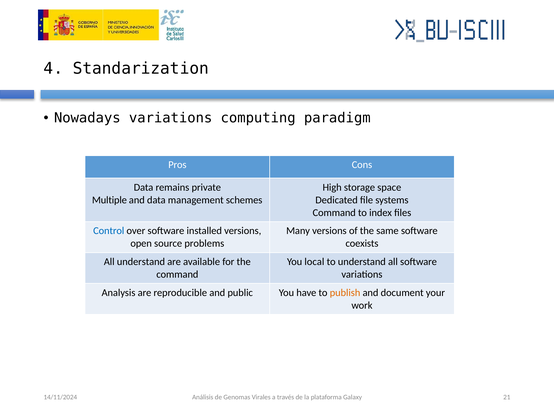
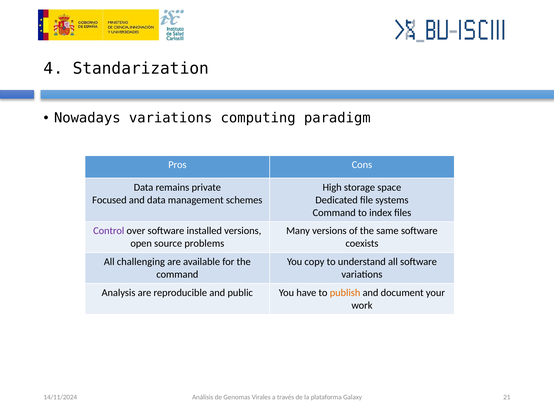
Multiple: Multiple -> Focused
Control colour: blue -> purple
All understand: understand -> challenging
local: local -> copy
